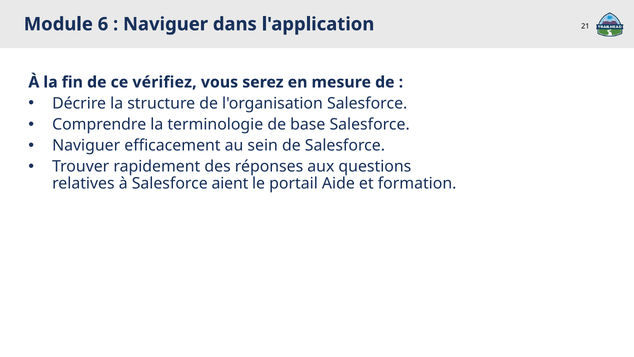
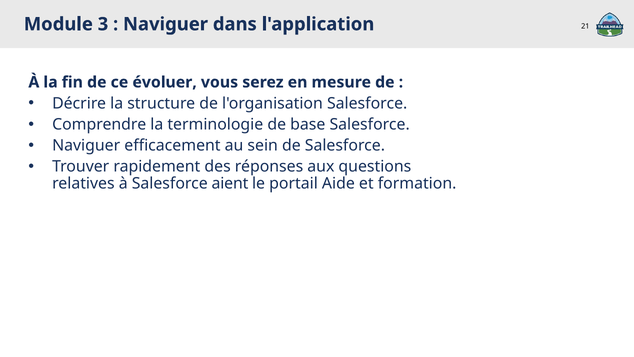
6: 6 -> 3
vérifiez: vérifiez -> évoluer
